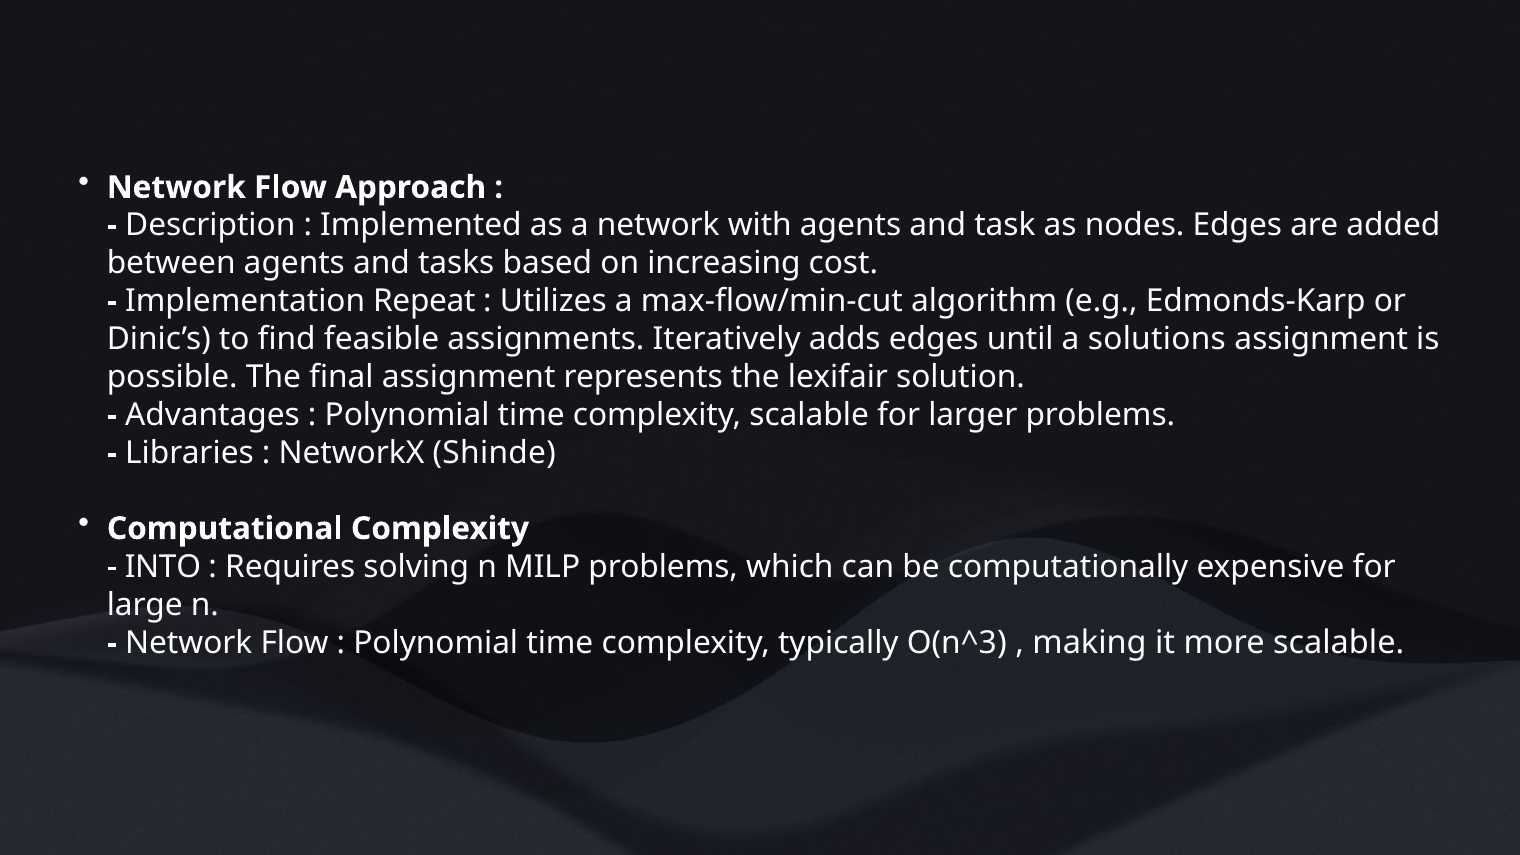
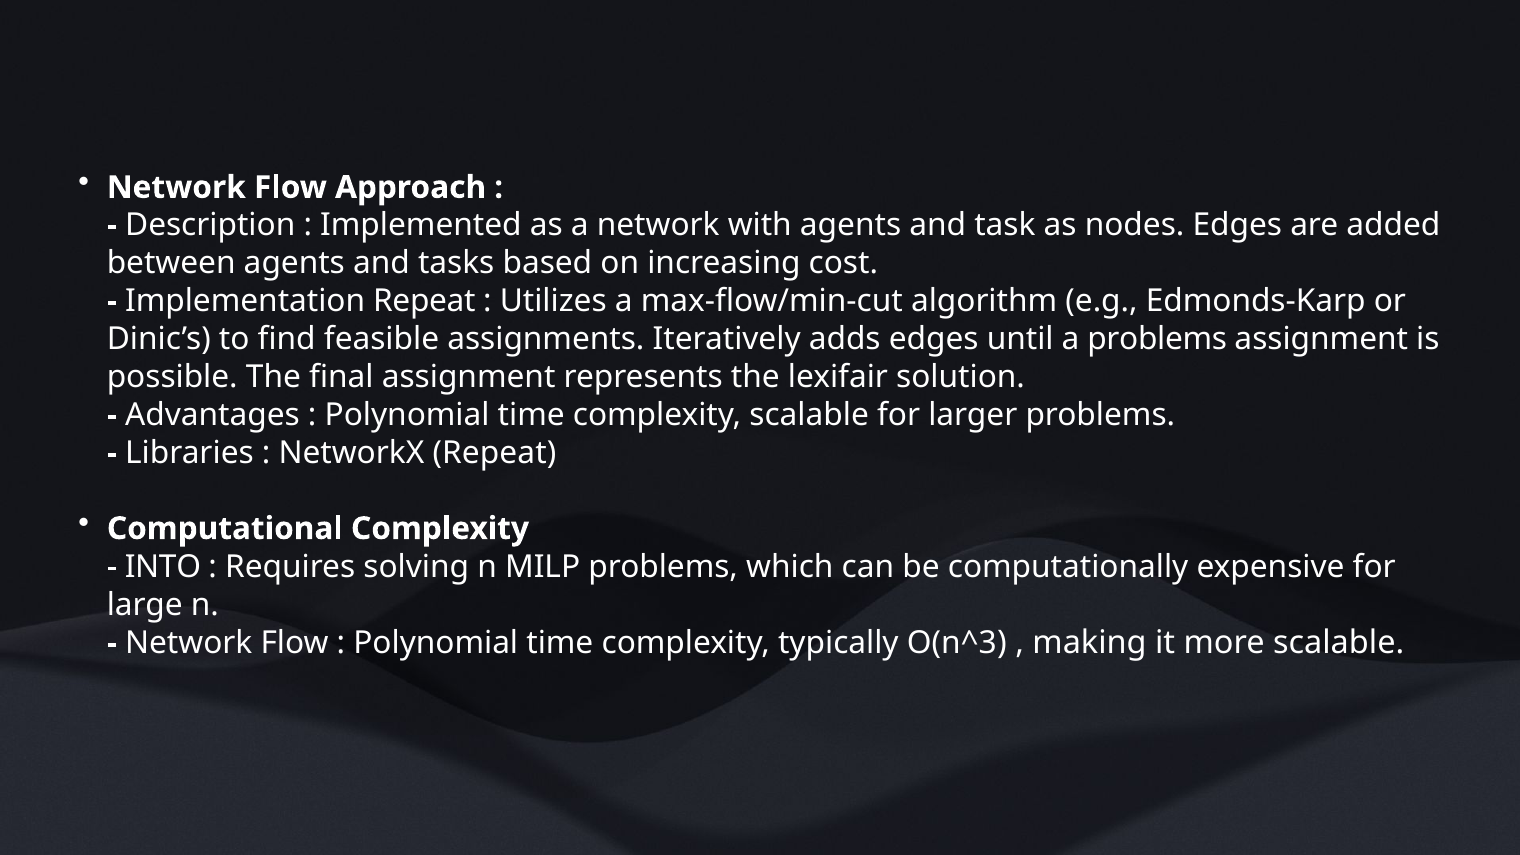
a solutions: solutions -> problems
NetworkX Shinde: Shinde -> Repeat
